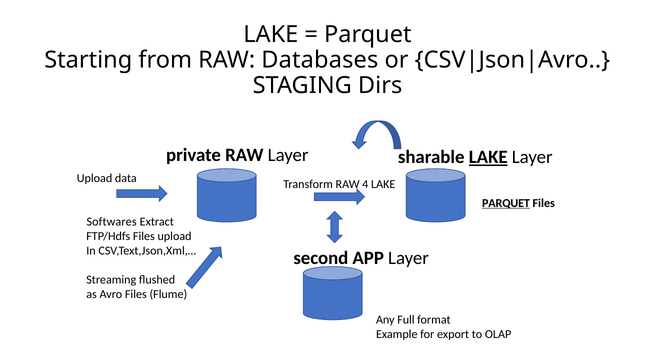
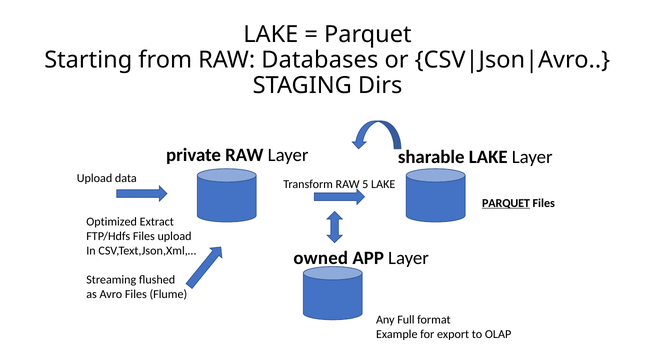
LAKE at (488, 157) underline: present -> none
4: 4 -> 5
Softwares: Softwares -> Optimized
second: second -> owned
